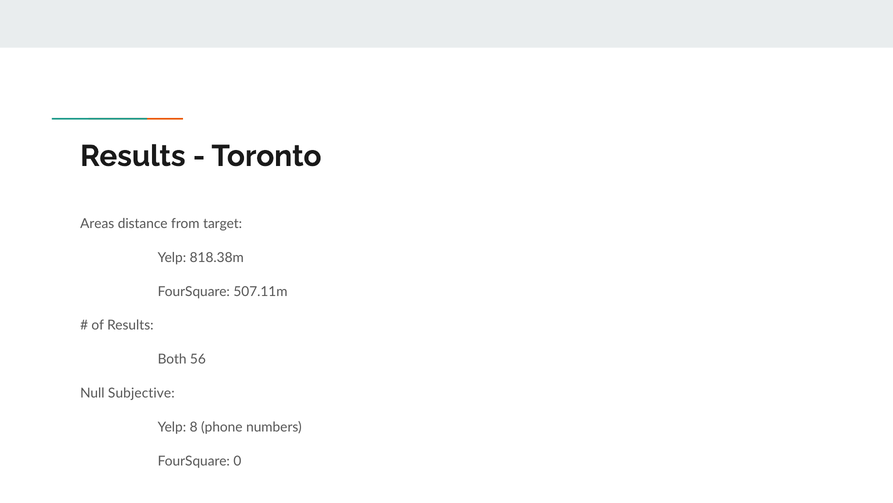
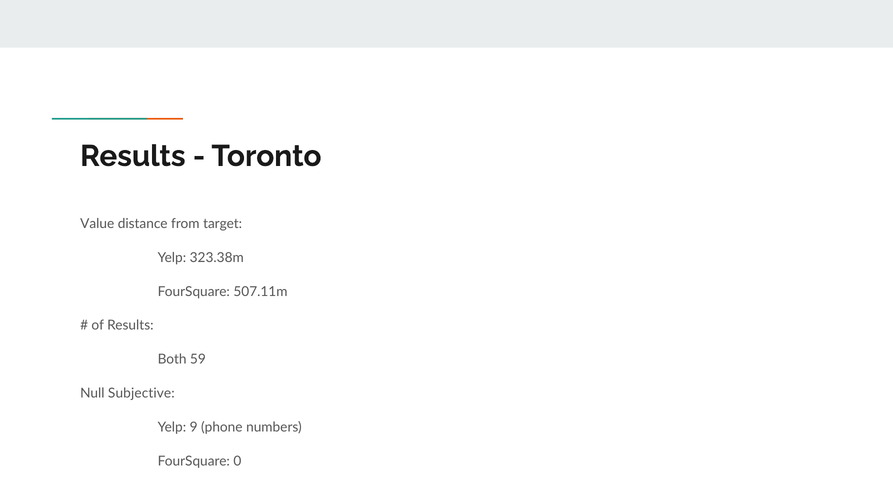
Areas: Areas -> Value
818.38m: 818.38m -> 323.38m
56: 56 -> 59
8: 8 -> 9
